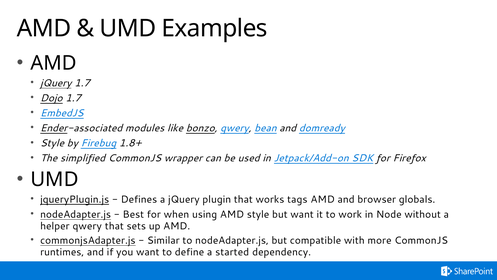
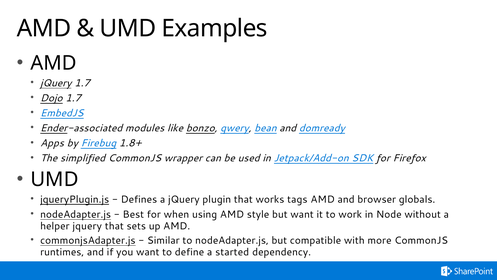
Style at (52, 143): Style -> Apps
helper qwery: qwery -> jquery
